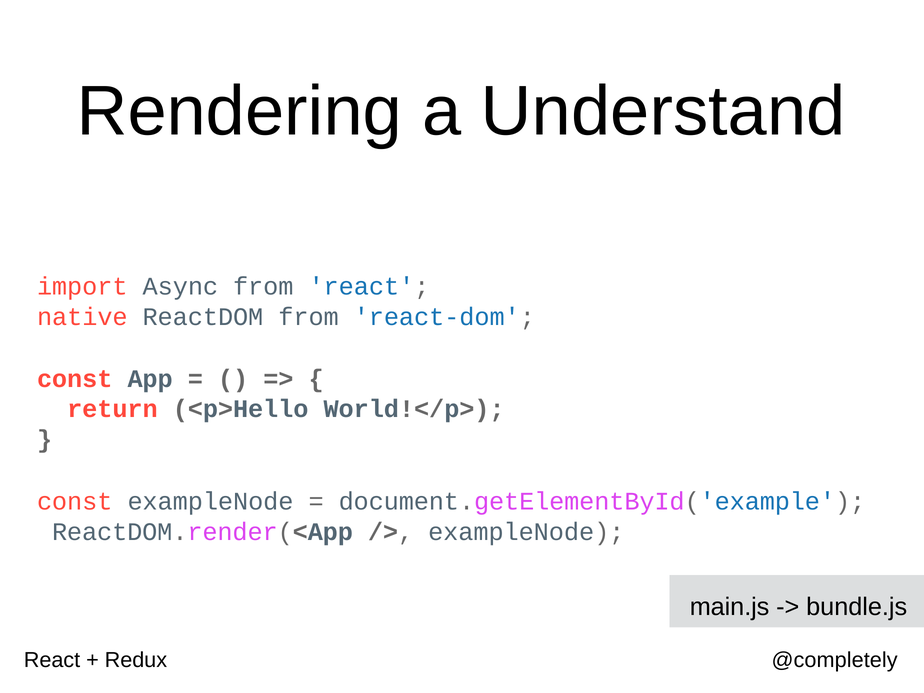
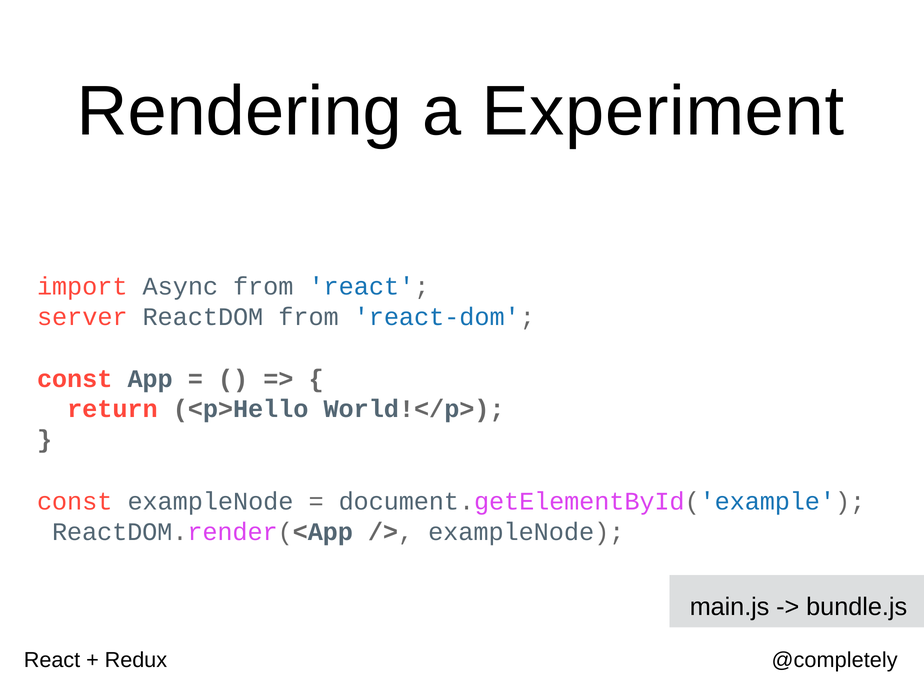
Understand: Understand -> Experiment
native: native -> server
